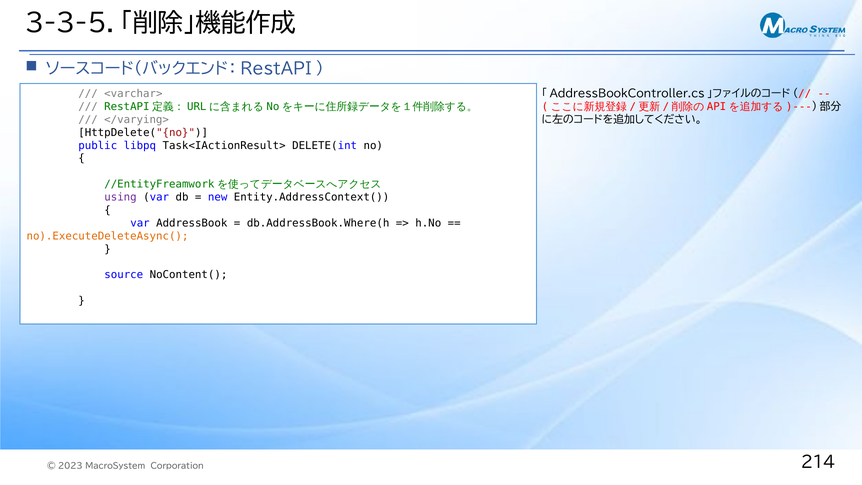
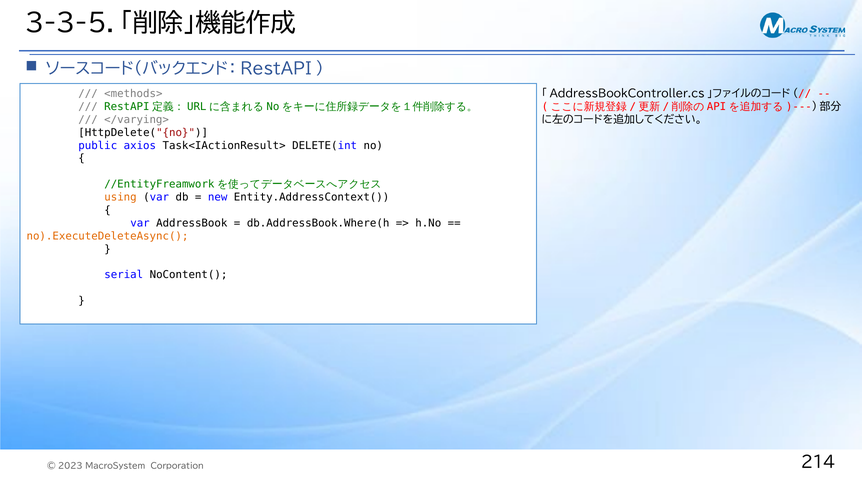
<varchar>: <varchar> -> <methods>
libpq: libpq -> axios
using colour: purple -> orange
source: source -> serial
